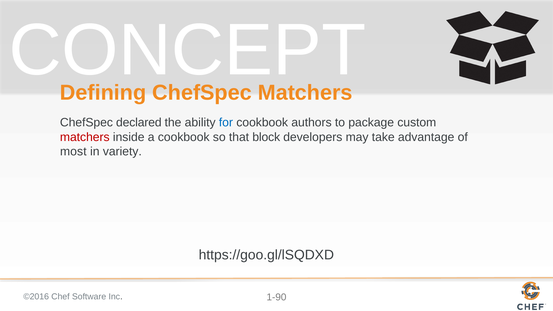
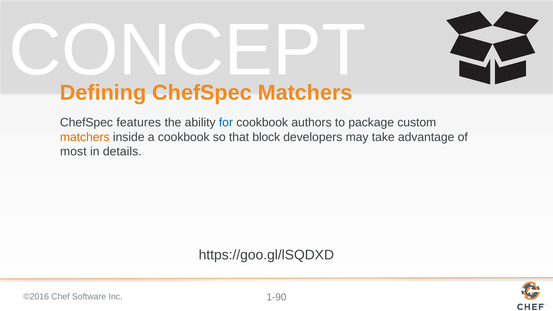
declared: declared -> features
matchers at (85, 137) colour: red -> orange
variety: variety -> details
